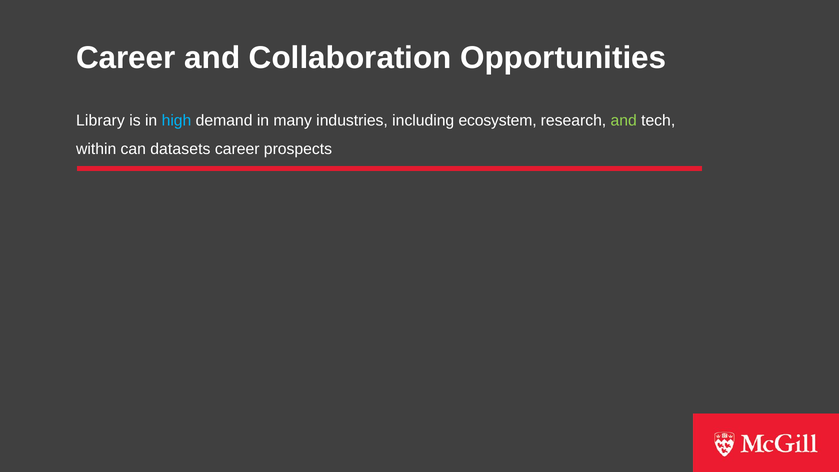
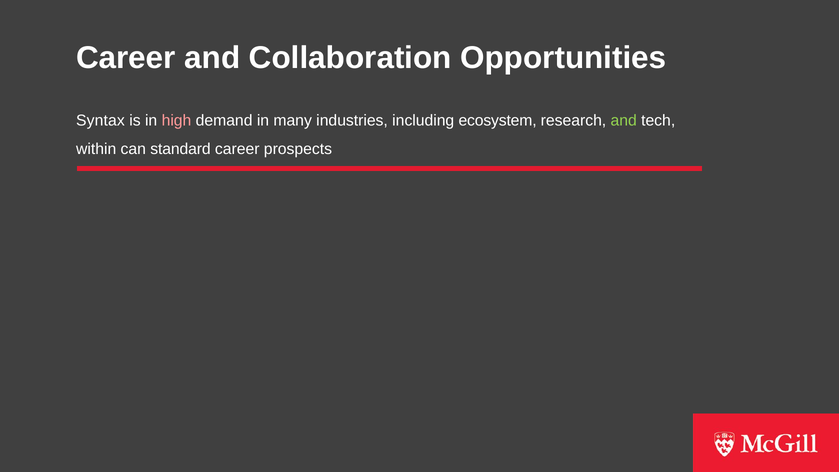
Library: Library -> Syntax
high colour: light blue -> pink
datasets: datasets -> standard
